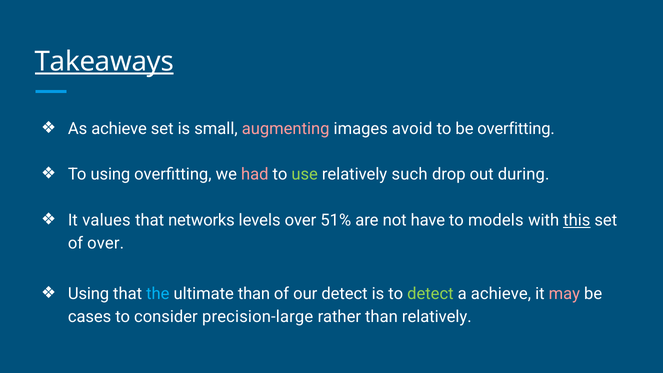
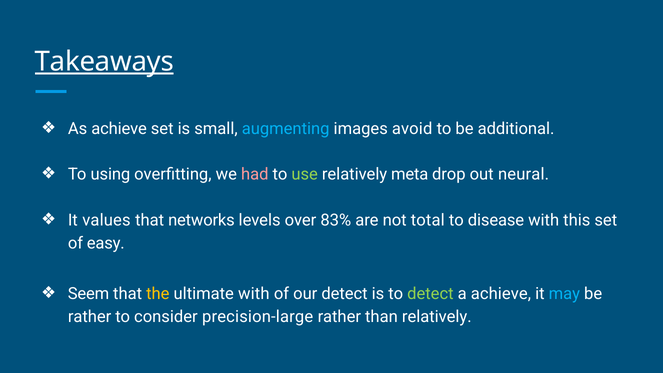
augmenting colour: pink -> light blue
be overfitting: overfitting -> additional
such: such -> meta
during: during -> neural
51%: 51% -> 83%
have: have -> total
models: models -> disease
this underline: present -> none
of over: over -> easy
Using at (89, 294): Using -> Seem
the colour: light blue -> yellow
ultimate than: than -> with
may colour: pink -> light blue
cases at (90, 317): cases -> rather
